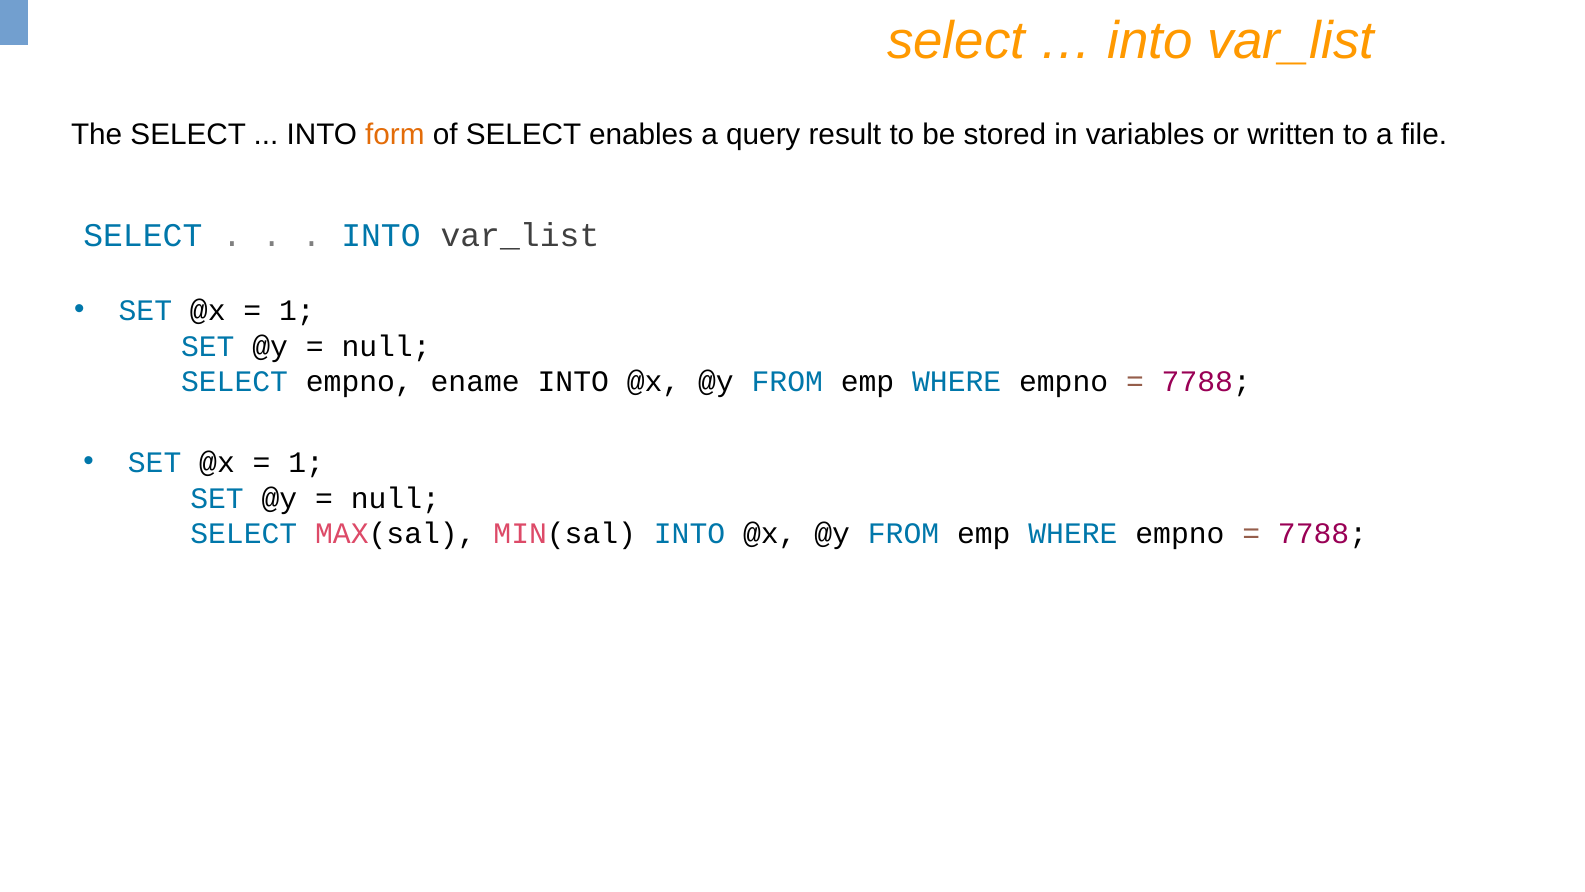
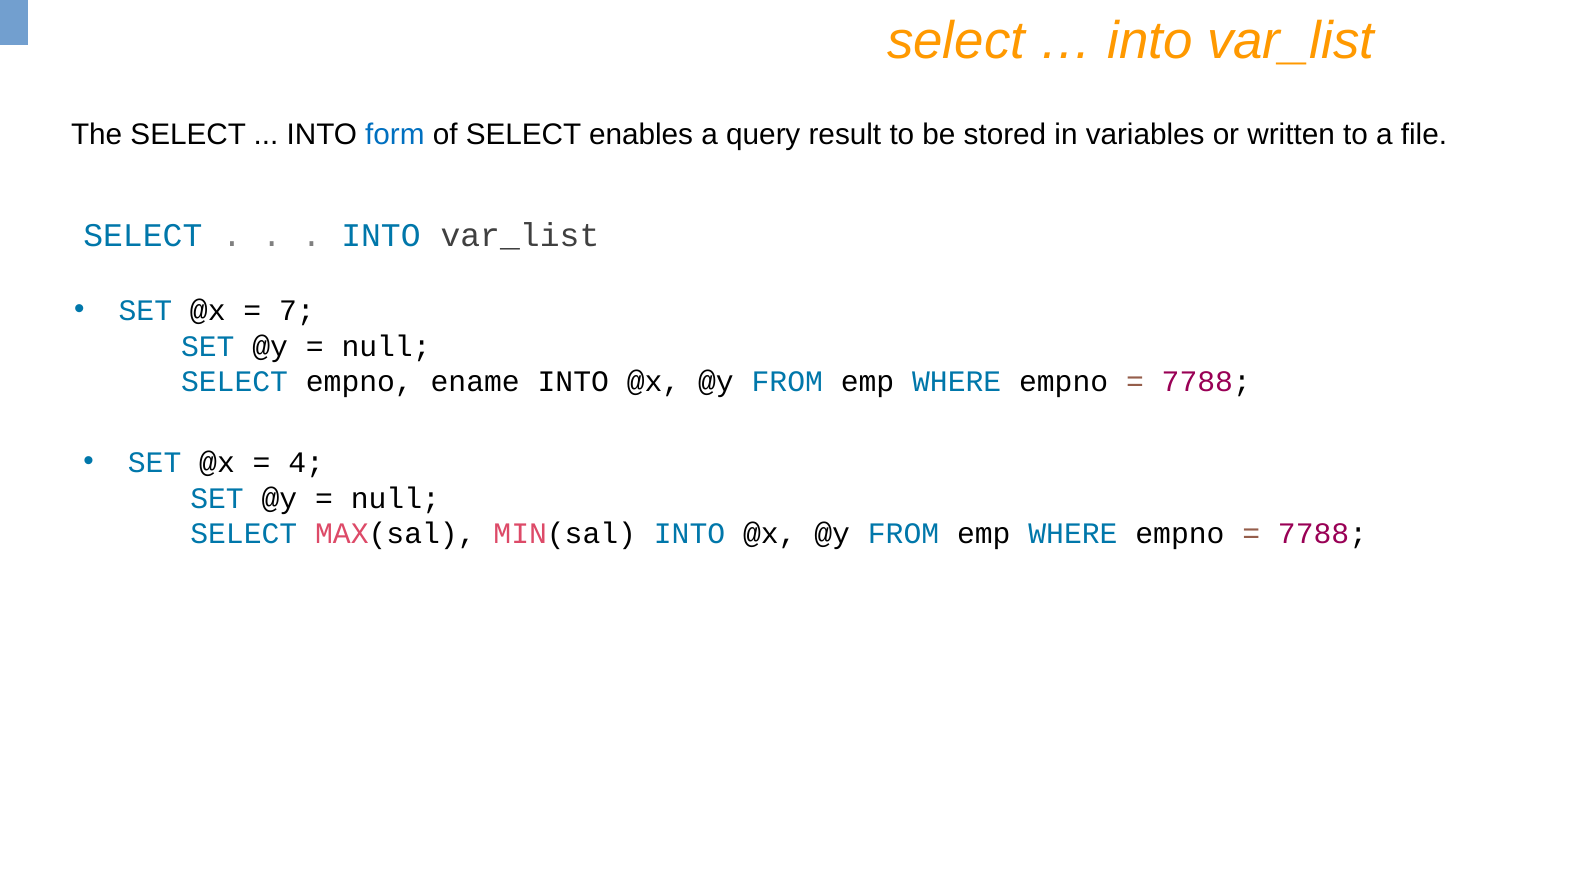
form colour: orange -> blue
1 at (297, 310): 1 -> 7
1 at (306, 462): 1 -> 4
